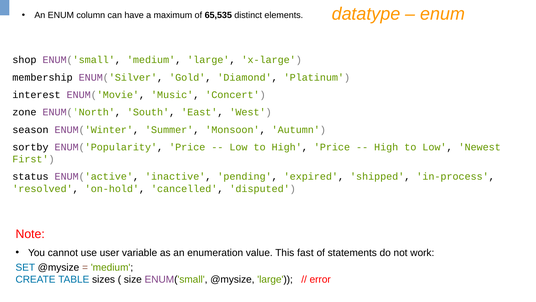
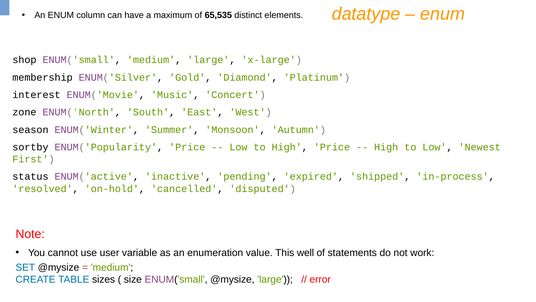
fast: fast -> well
